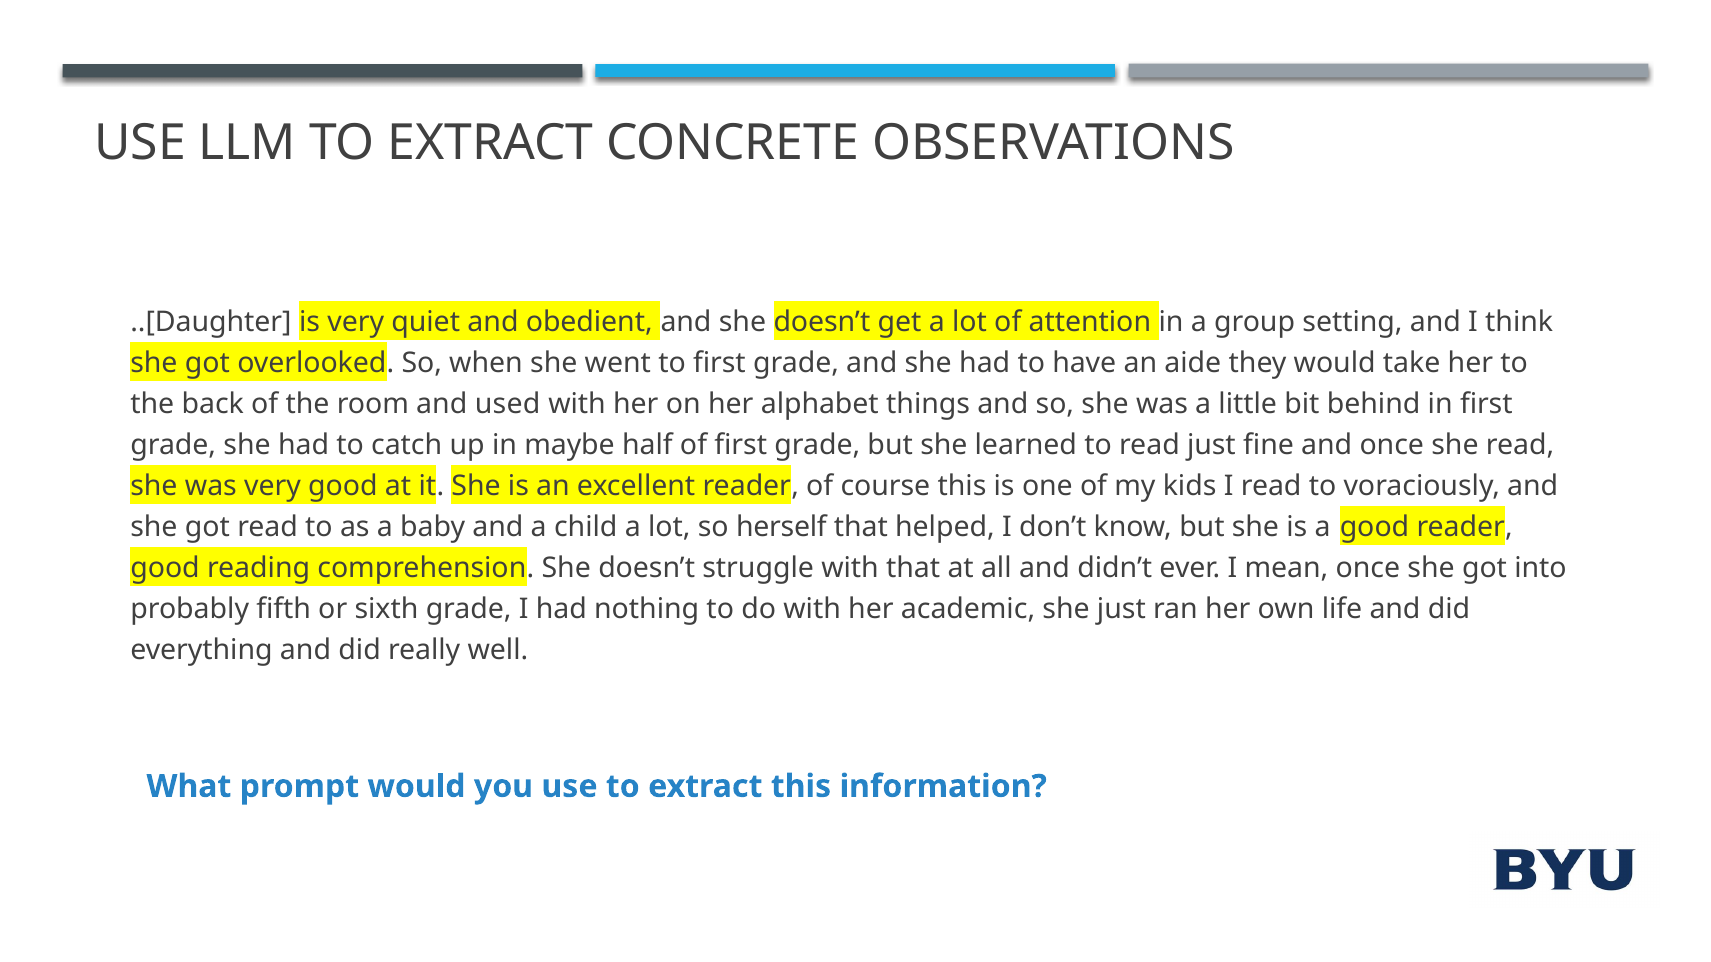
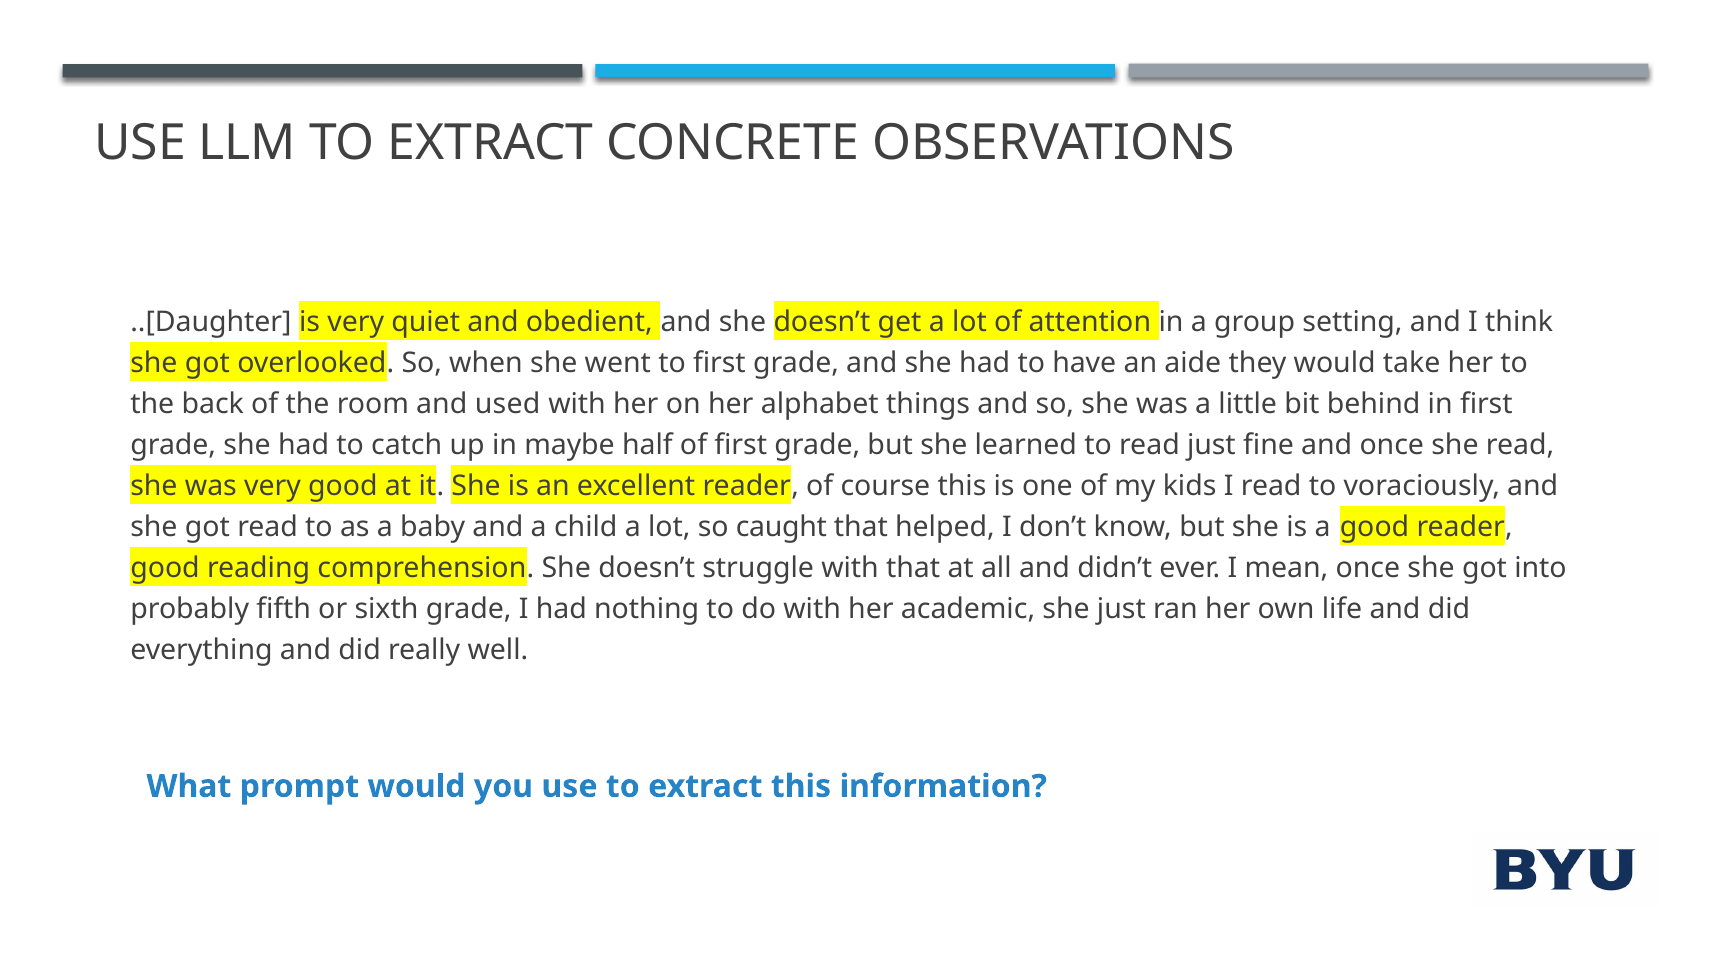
herself: herself -> caught
